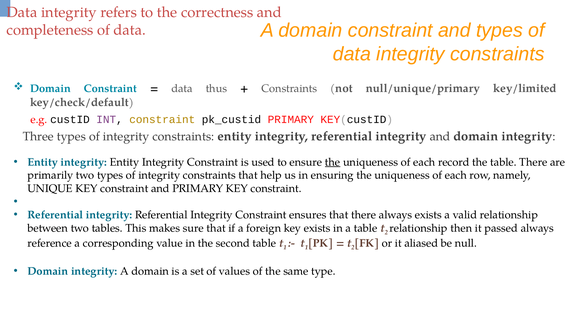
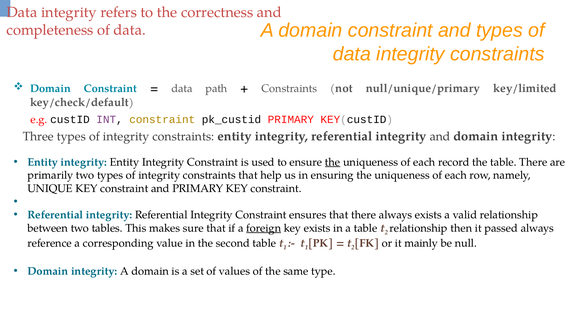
thus: thus -> path
foreign underline: none -> present
aliased: aliased -> mainly
